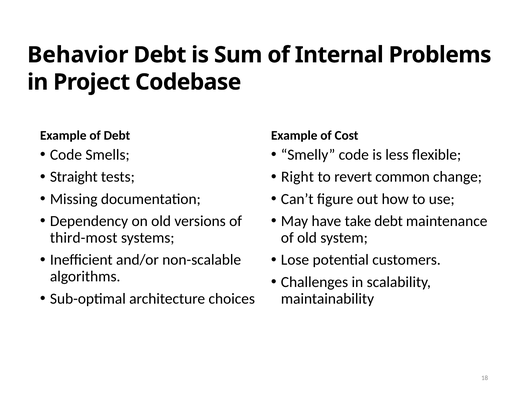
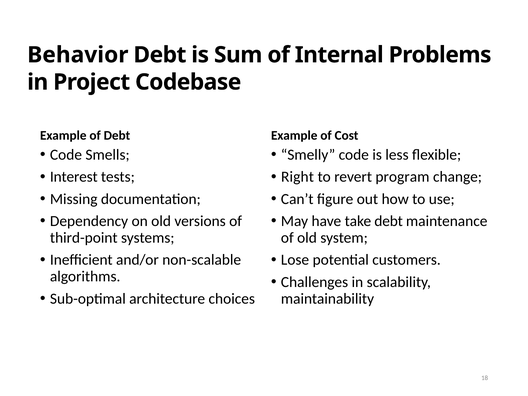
Straight: Straight -> Interest
common: common -> program
third-most: third-most -> third-point
